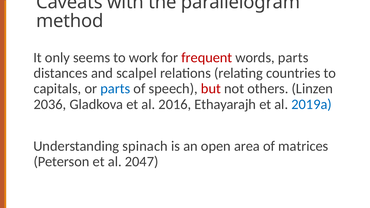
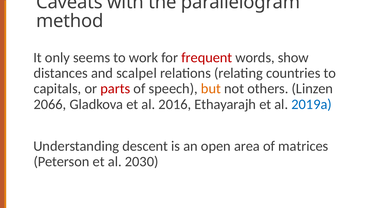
words parts: parts -> show
parts at (115, 89) colour: blue -> red
but colour: red -> orange
2036: 2036 -> 2066
spinach: spinach -> descent
2047: 2047 -> 2030
